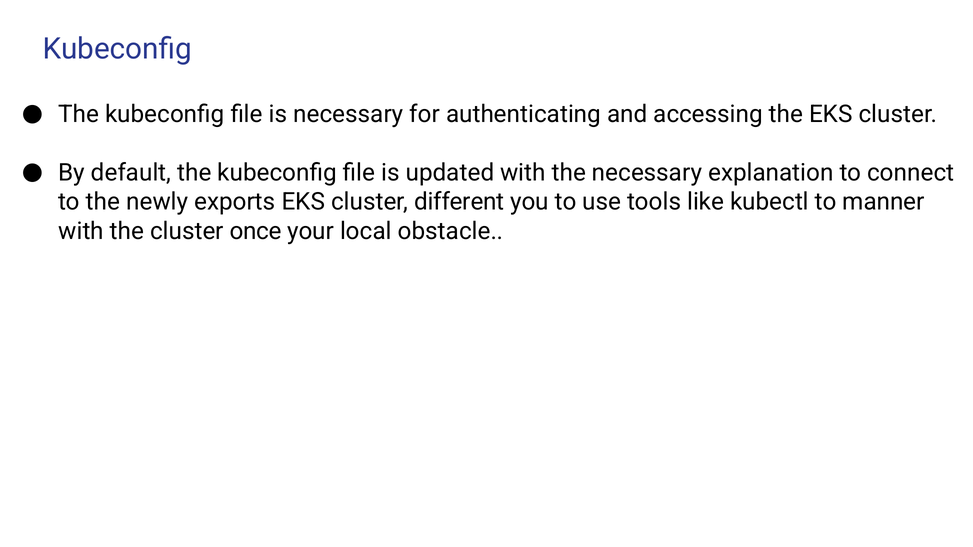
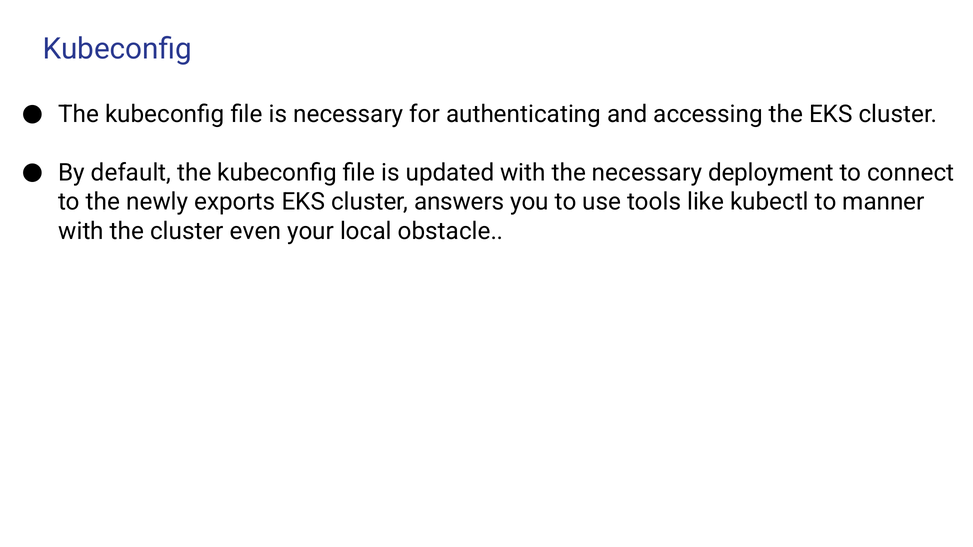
explanation: explanation -> deployment
different: different -> answers
once: once -> even
